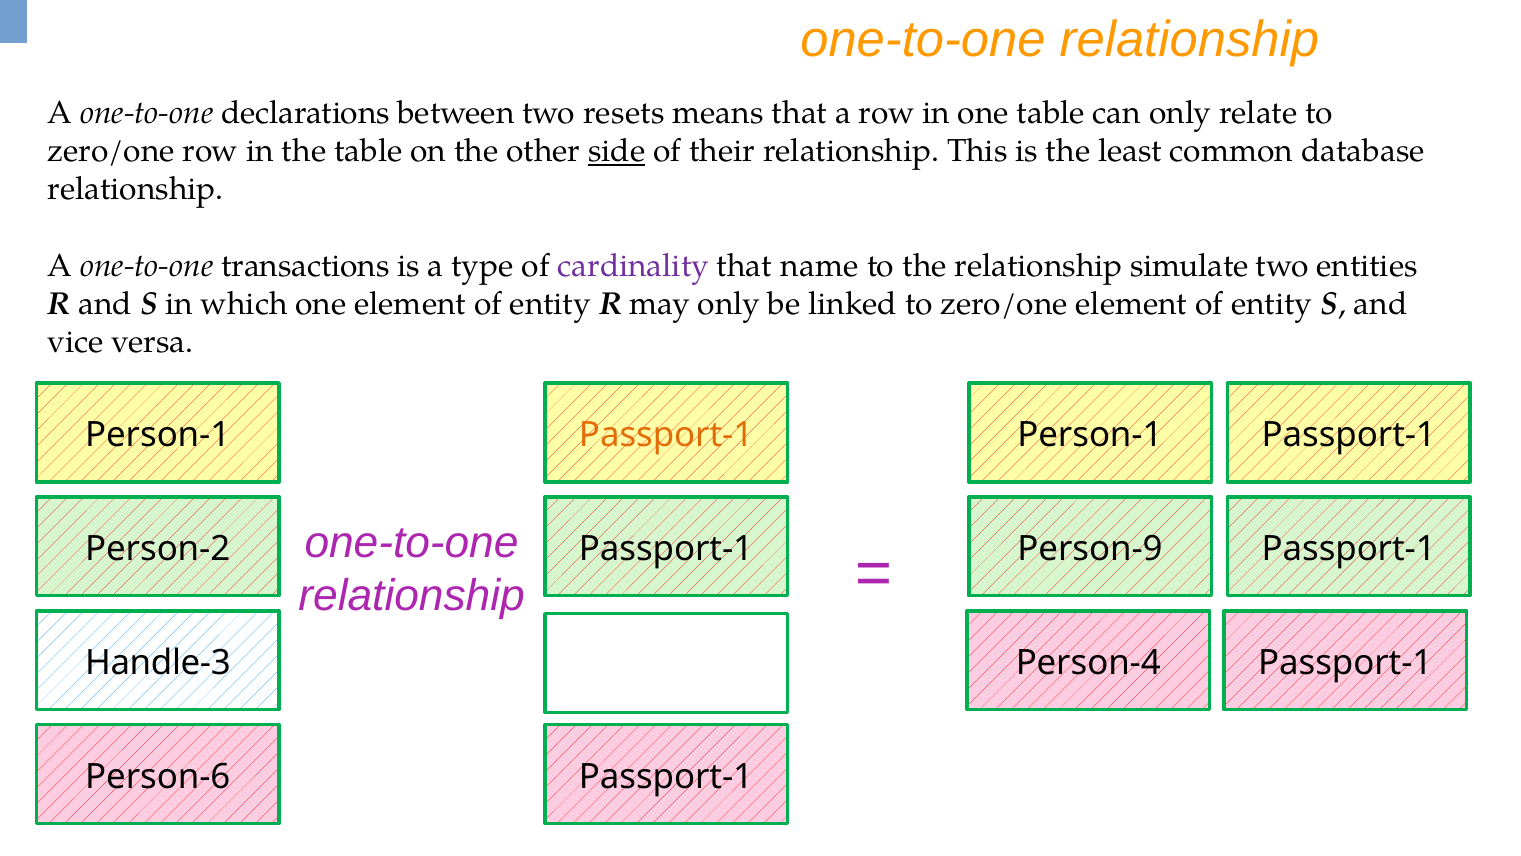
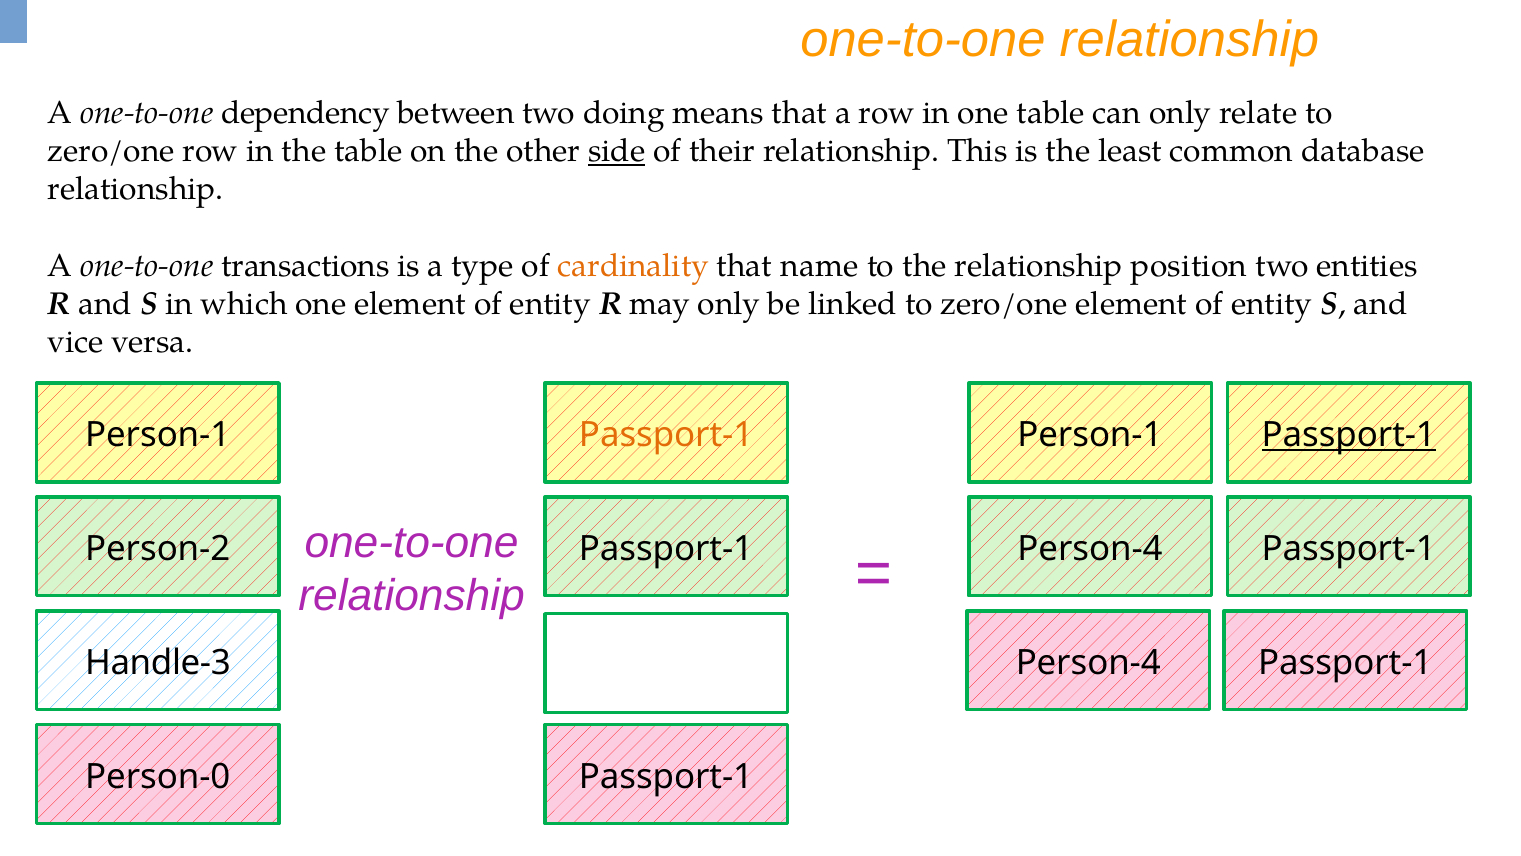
declarations: declarations -> dependency
resets: resets -> doing
cardinality colour: purple -> orange
simulate: simulate -> position
Passport-1 at (1349, 435) underline: none -> present
Person-2 Passport-1 Person-9: Person-9 -> Person-4
Person-6: Person-6 -> Person-0
